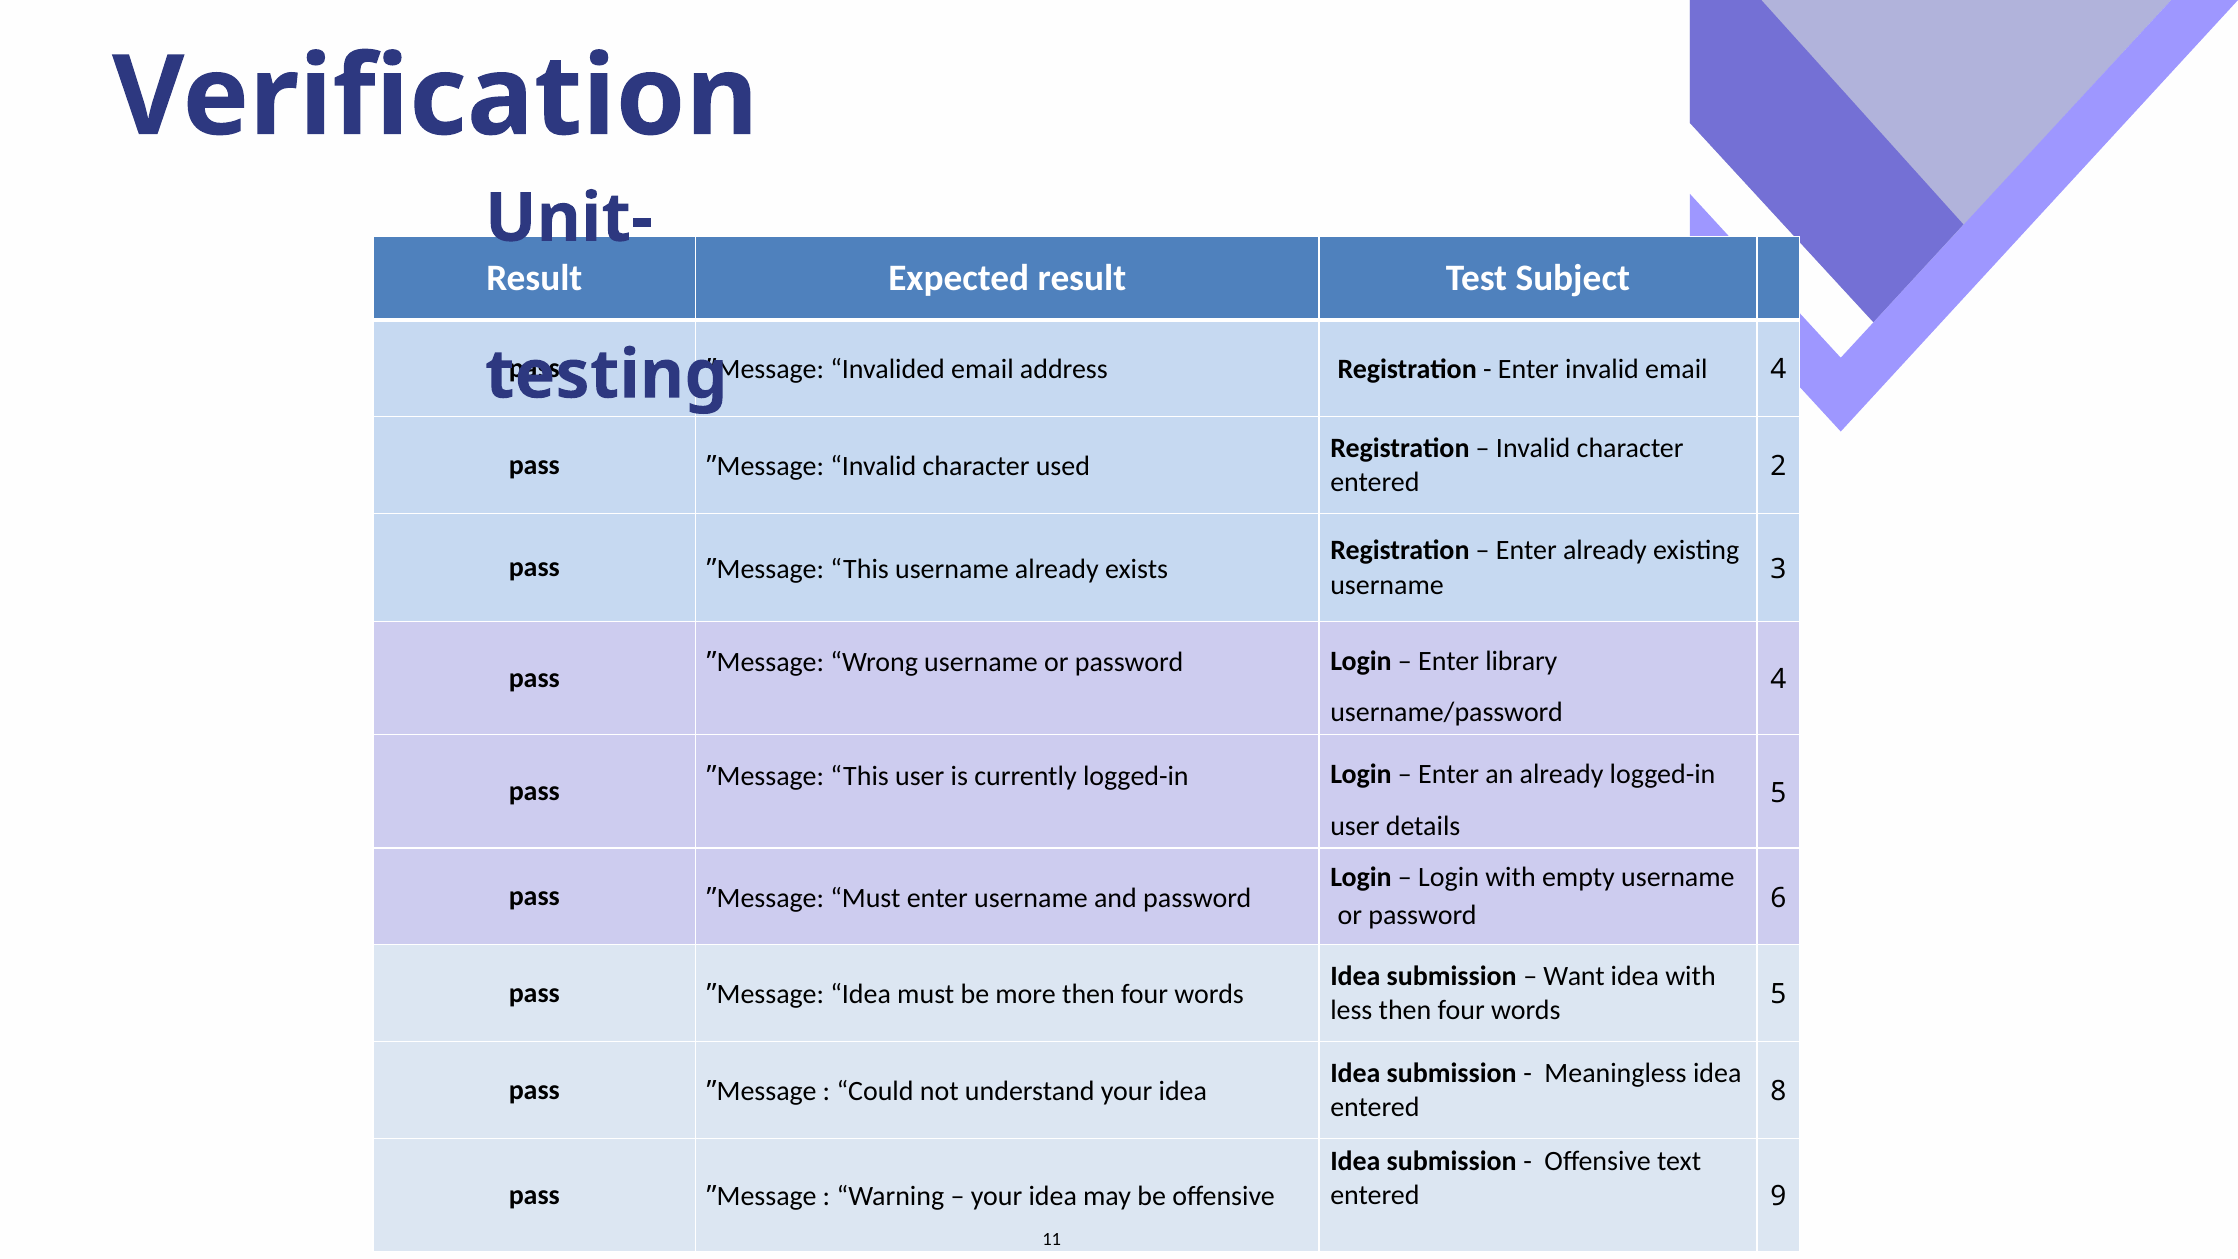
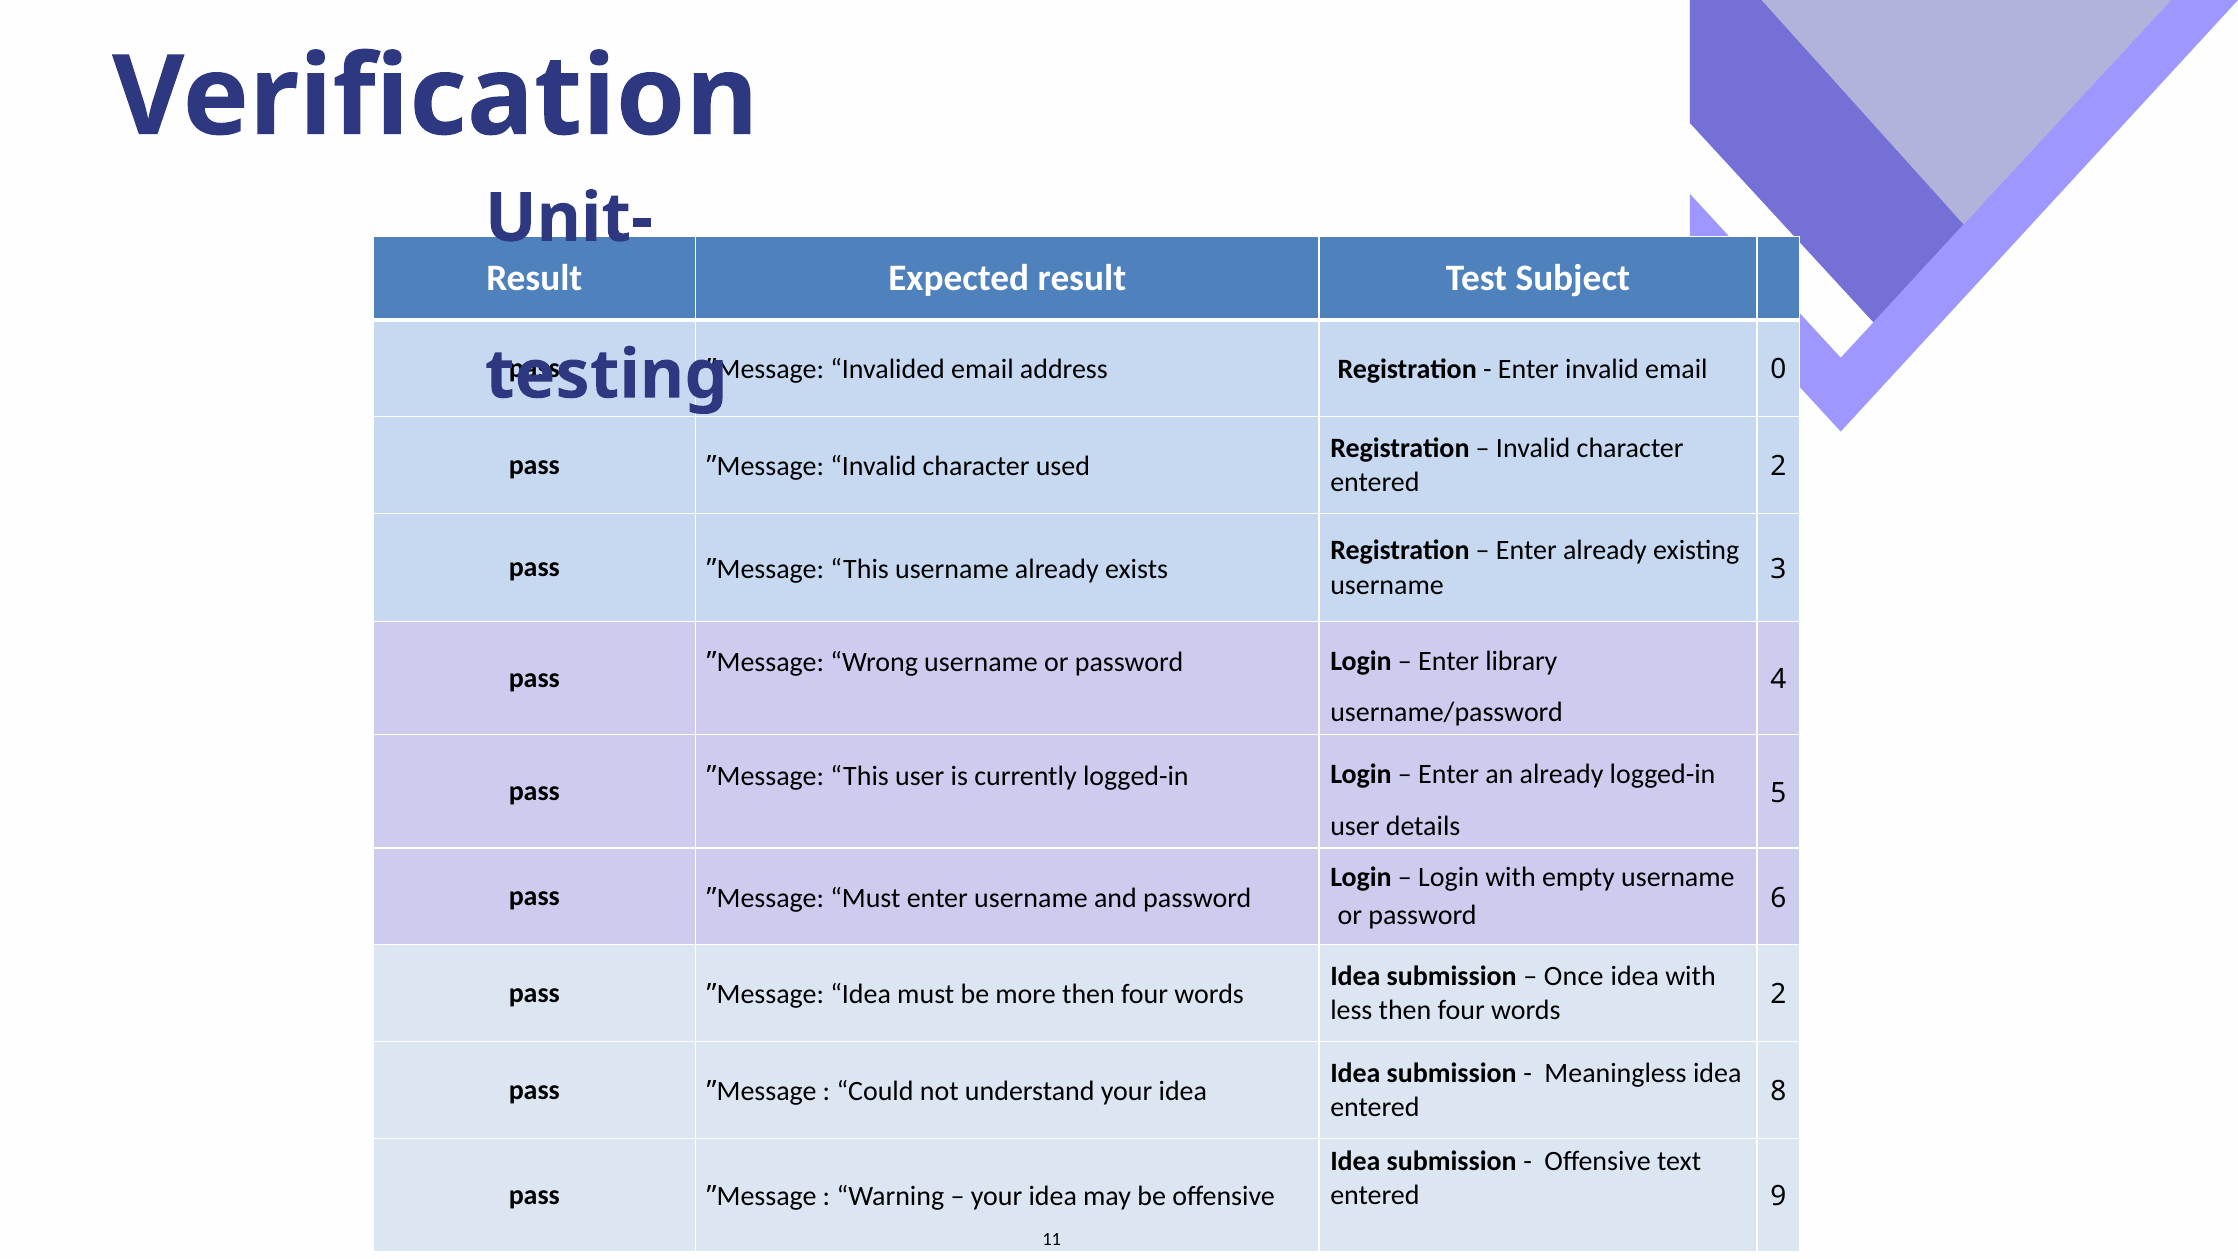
email 4: 4 -> 0
Want: Want -> Once
words 5: 5 -> 2
